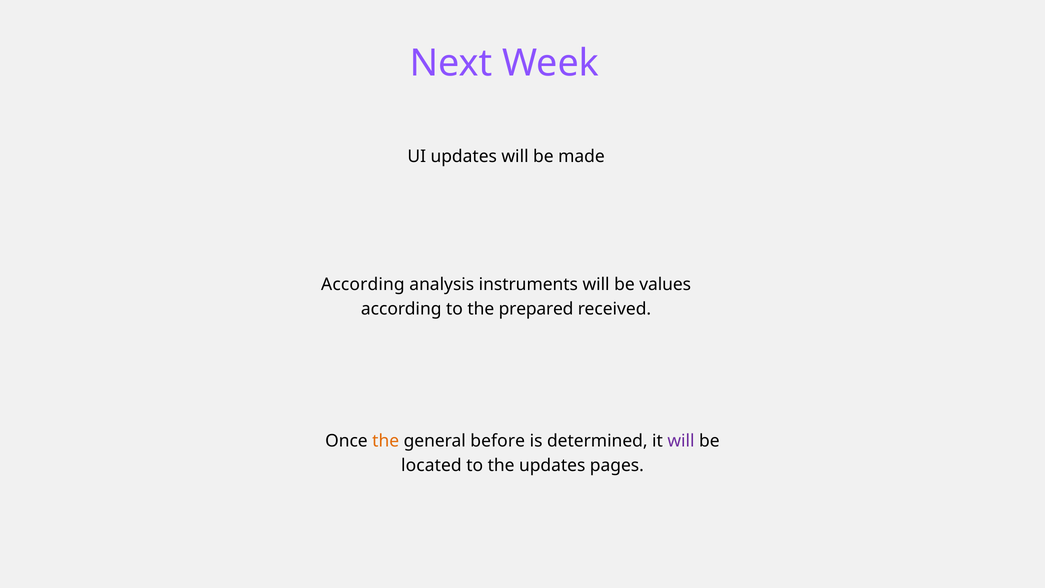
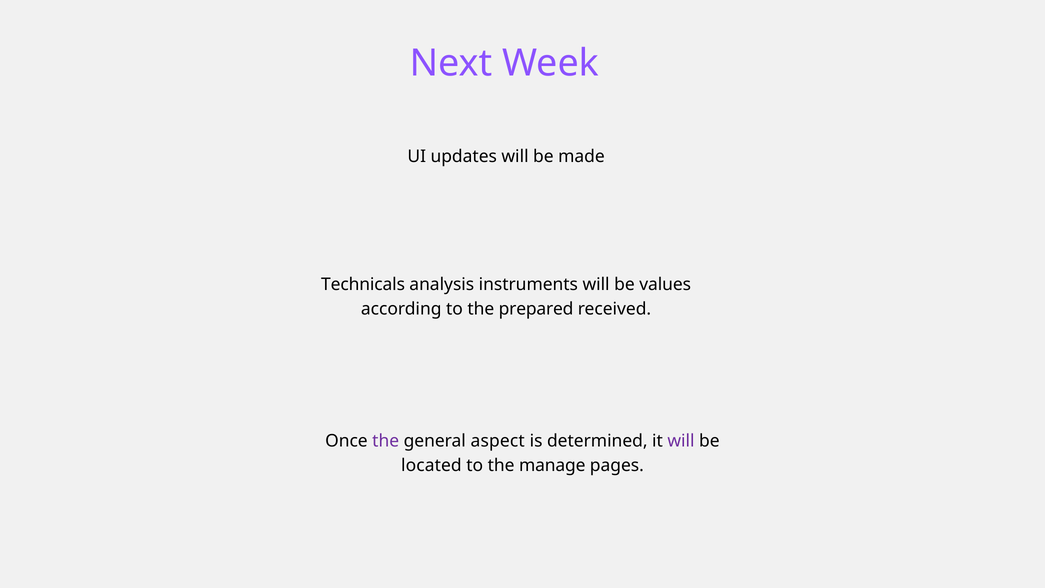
According at (363, 285): According -> Technicals
the at (386, 441) colour: orange -> purple
before: before -> aspect
the updates: updates -> manage
